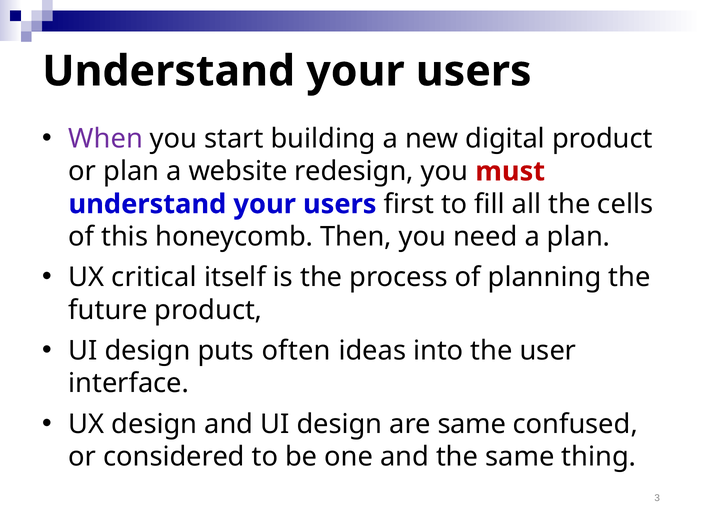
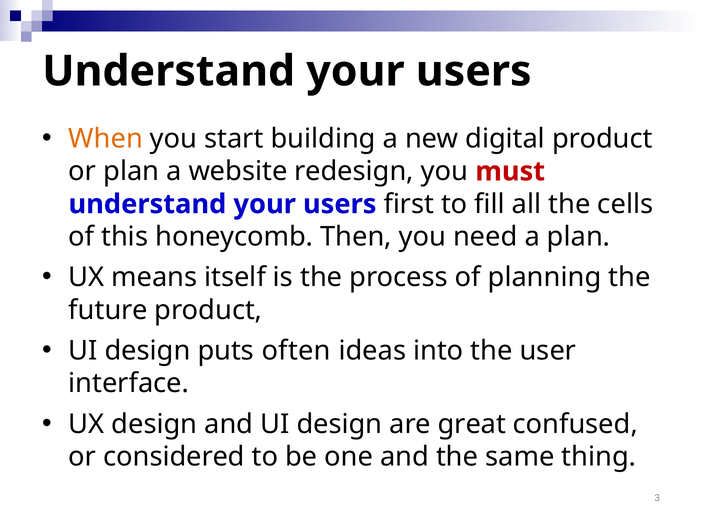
When colour: purple -> orange
critical: critical -> means
are same: same -> great
